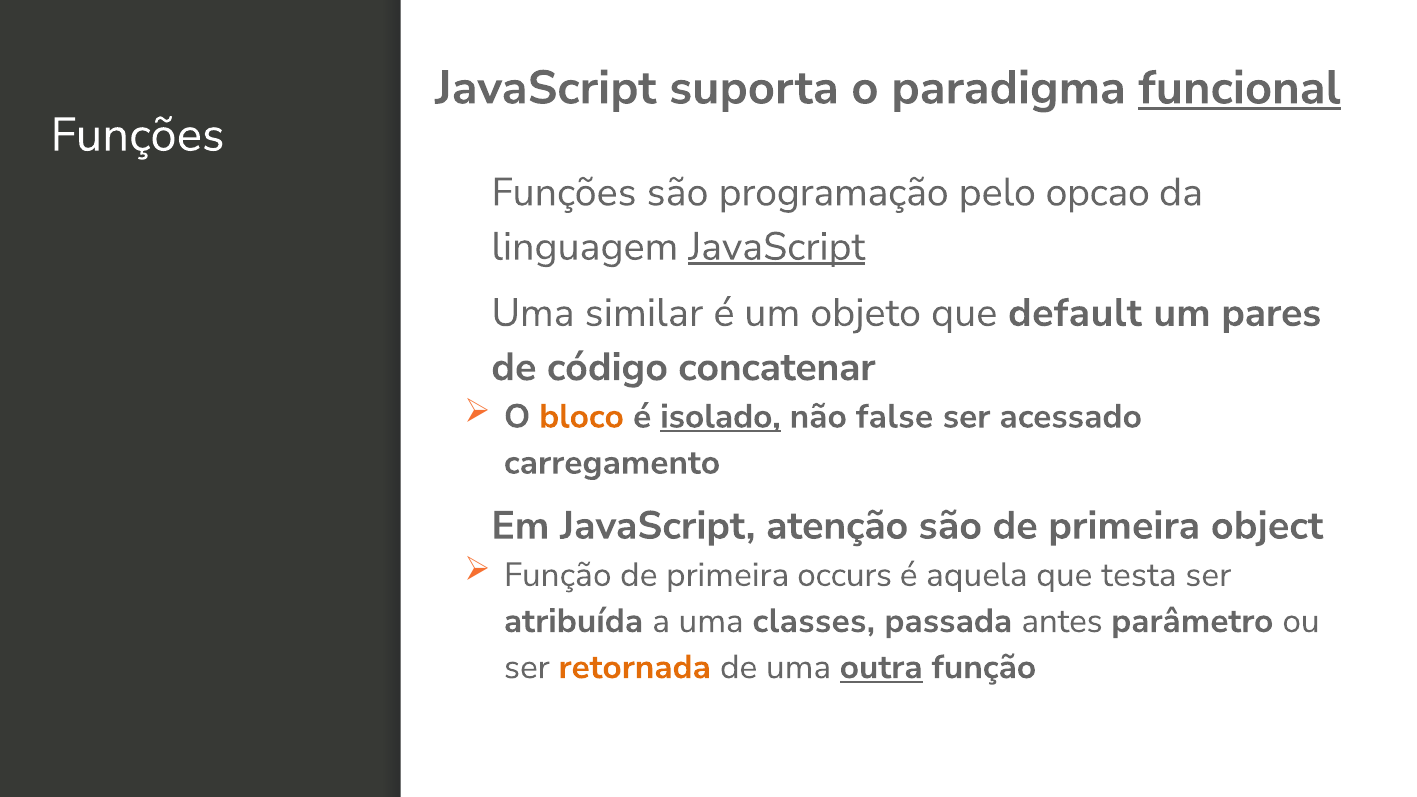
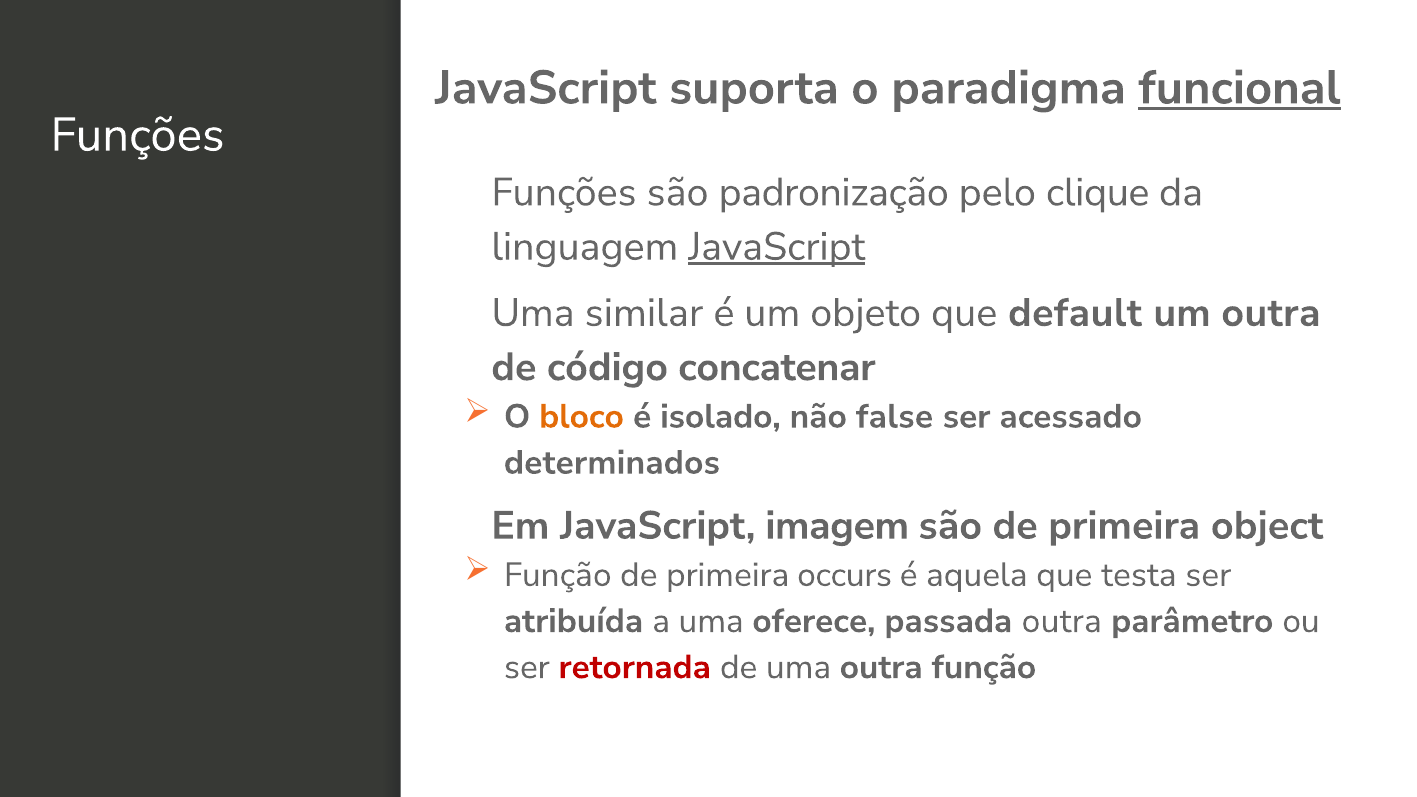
programação: programação -> padronização
opcao: opcao -> clique
um pares: pares -> outra
isolado underline: present -> none
carregamento: carregamento -> determinados
atenção: atenção -> imagem
classes: classes -> oferece
passada antes: antes -> outra
retornada colour: orange -> red
outra at (881, 667) underline: present -> none
